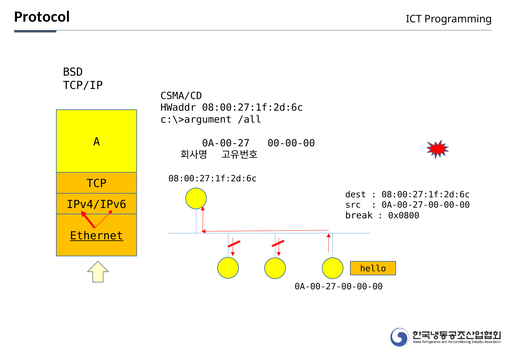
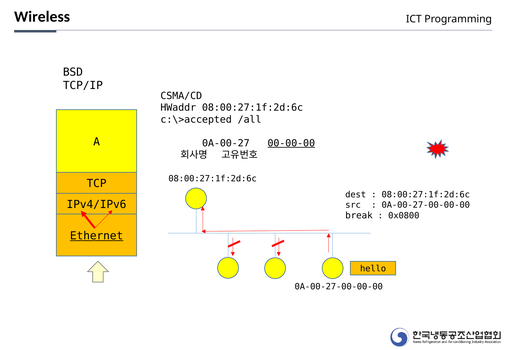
Protocol: Protocol -> Wireless
c:\>argument: c:\>argument -> c:\>accepted
00-00-00 underline: none -> present
